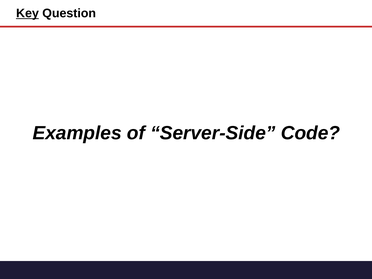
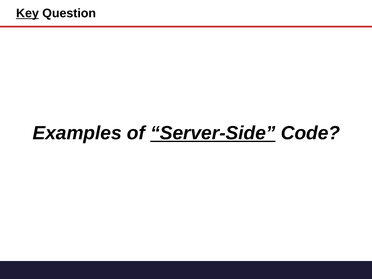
Server-Side underline: none -> present
